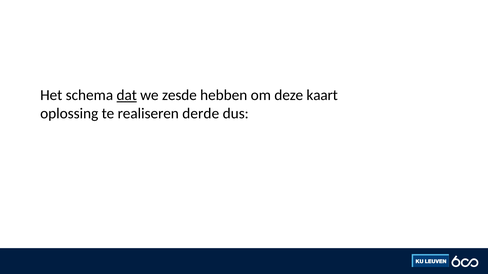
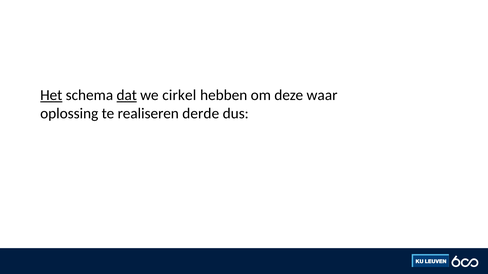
Het underline: none -> present
zesde: zesde -> cirkel
kaart: kaart -> waar
